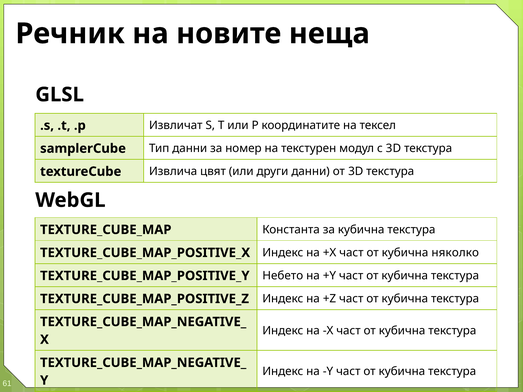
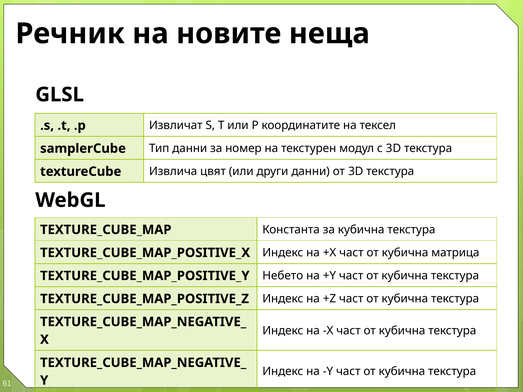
няколко: няколко -> матрица
